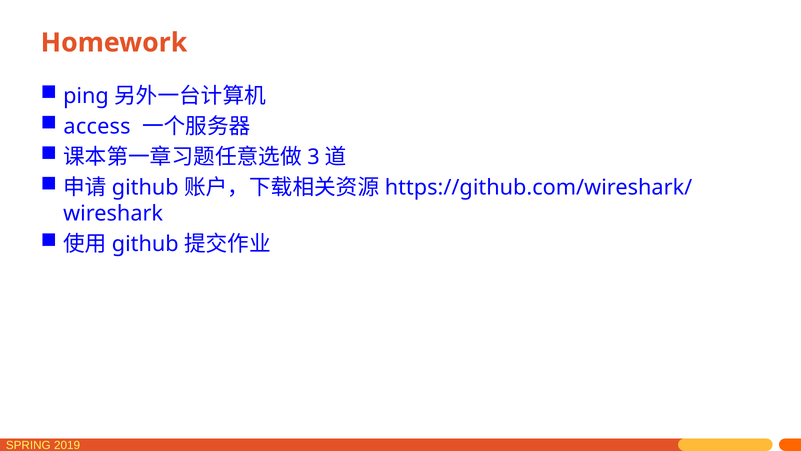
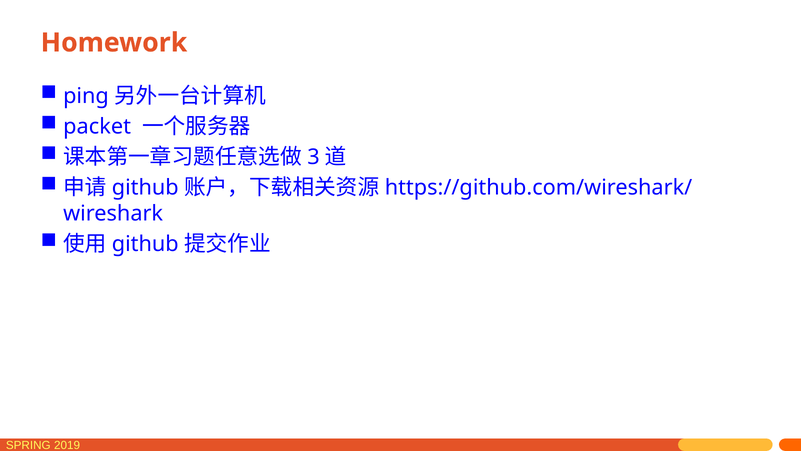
access: access -> packet
